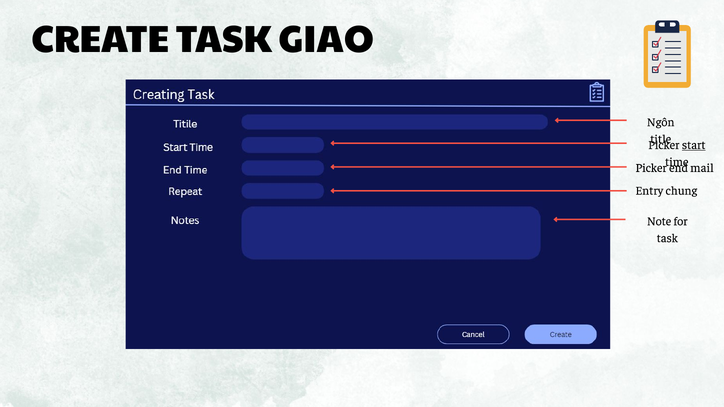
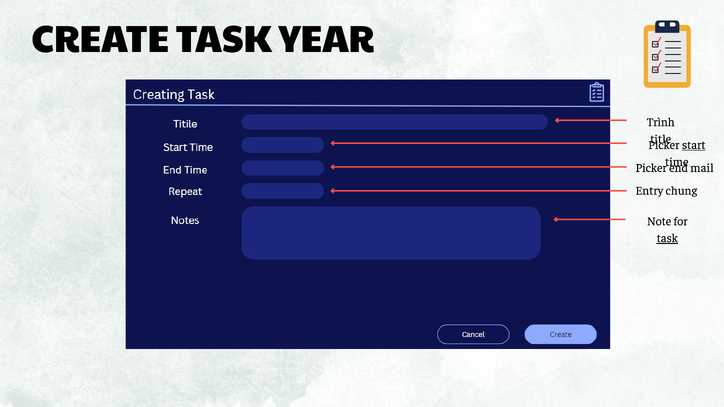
GIAO: GIAO -> YEAR
Ngôn: Ngôn -> Trình
task at (667, 238) underline: none -> present
